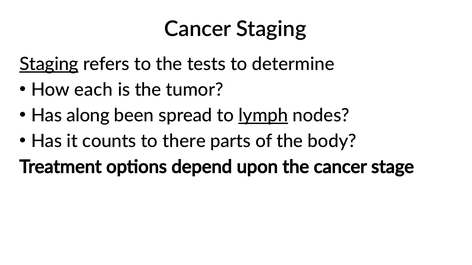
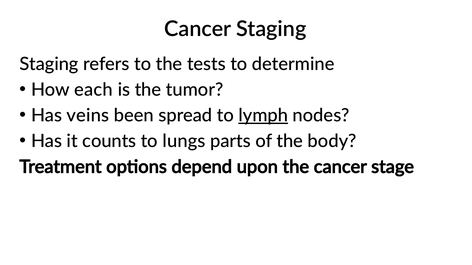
Staging at (49, 64) underline: present -> none
along: along -> veins
there: there -> lungs
